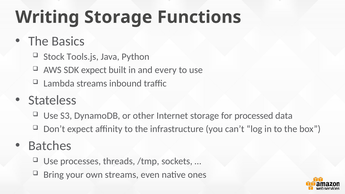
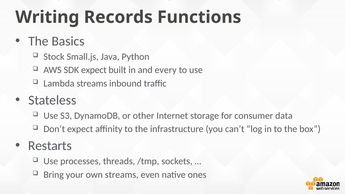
Writing Storage: Storage -> Records
Tools.js: Tools.js -> Small.js
processed: processed -> consumer
Batches: Batches -> Restarts
